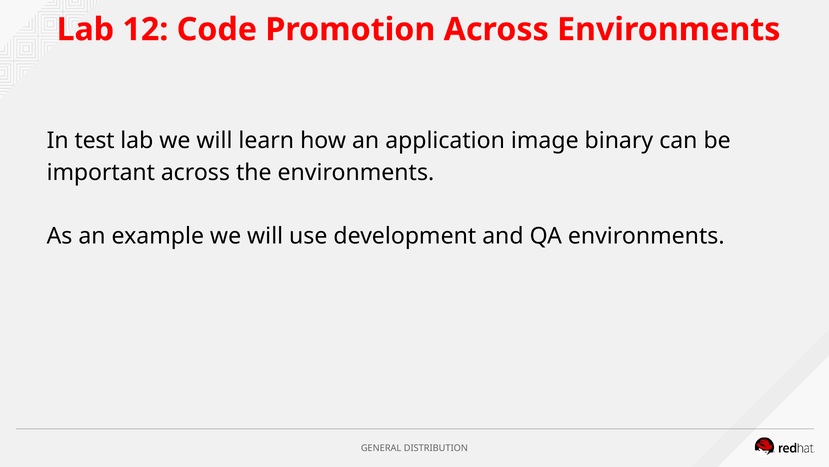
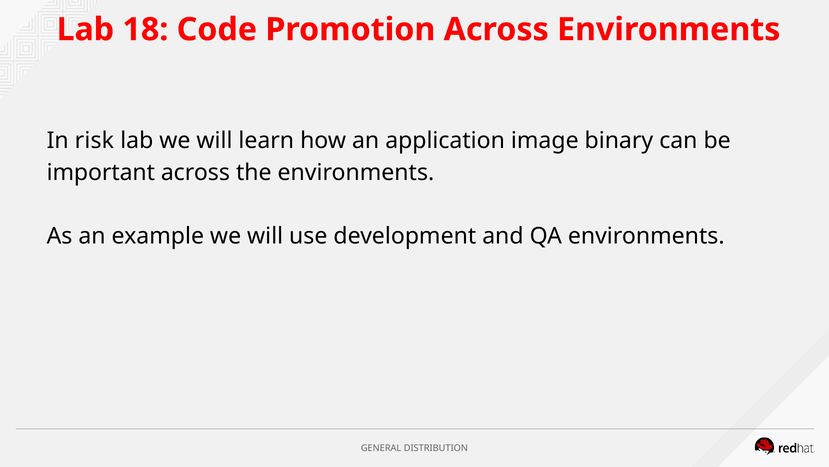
12: 12 -> 18
test: test -> risk
